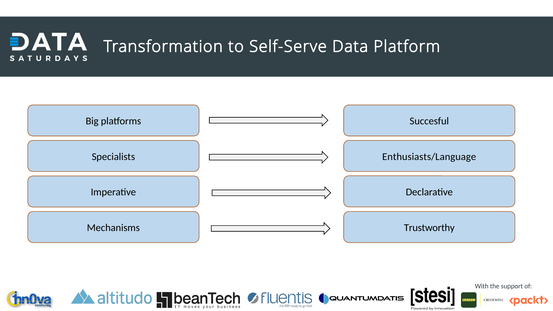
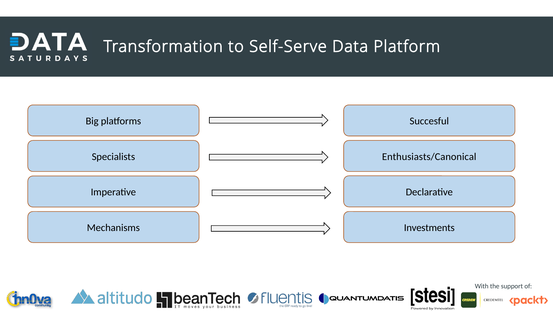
Enthusiasts/Language: Enthusiasts/Language -> Enthusiasts/Canonical
Trustworthy: Trustworthy -> Investments
